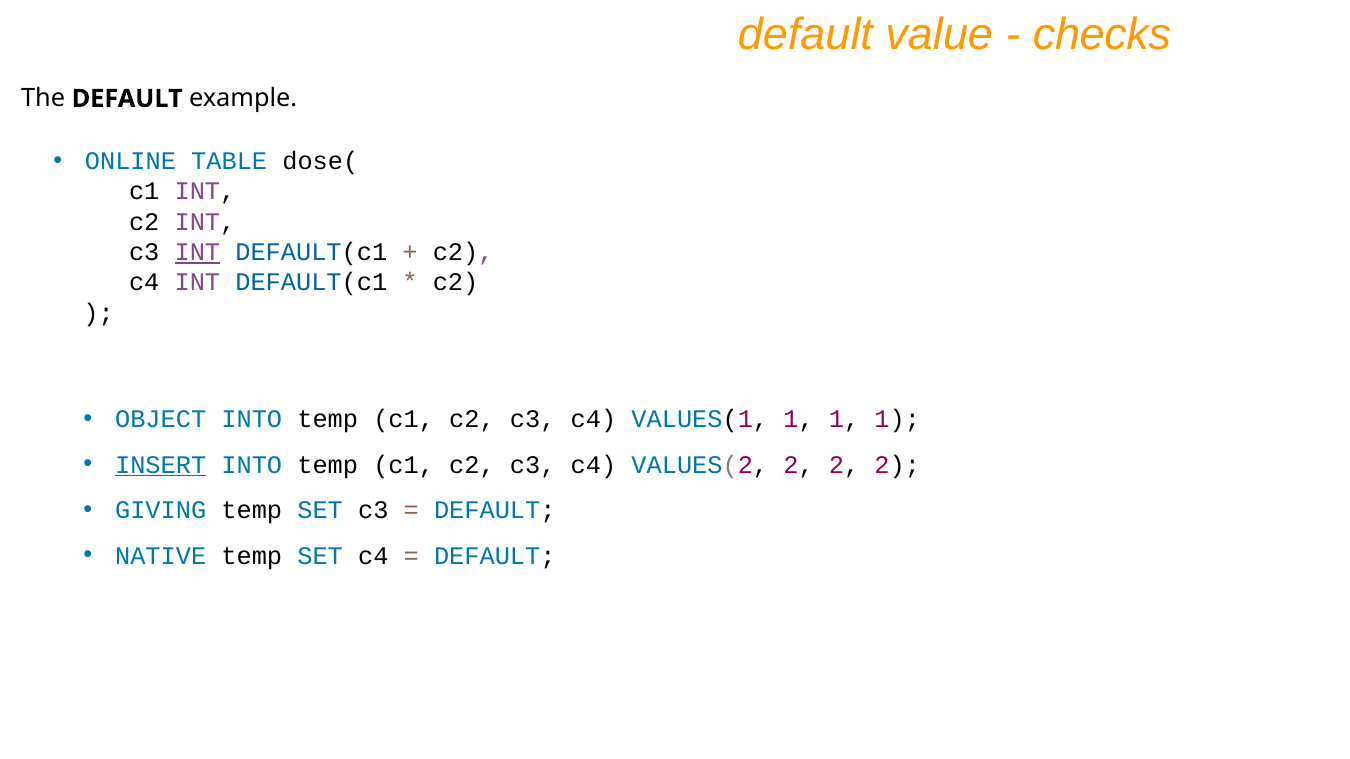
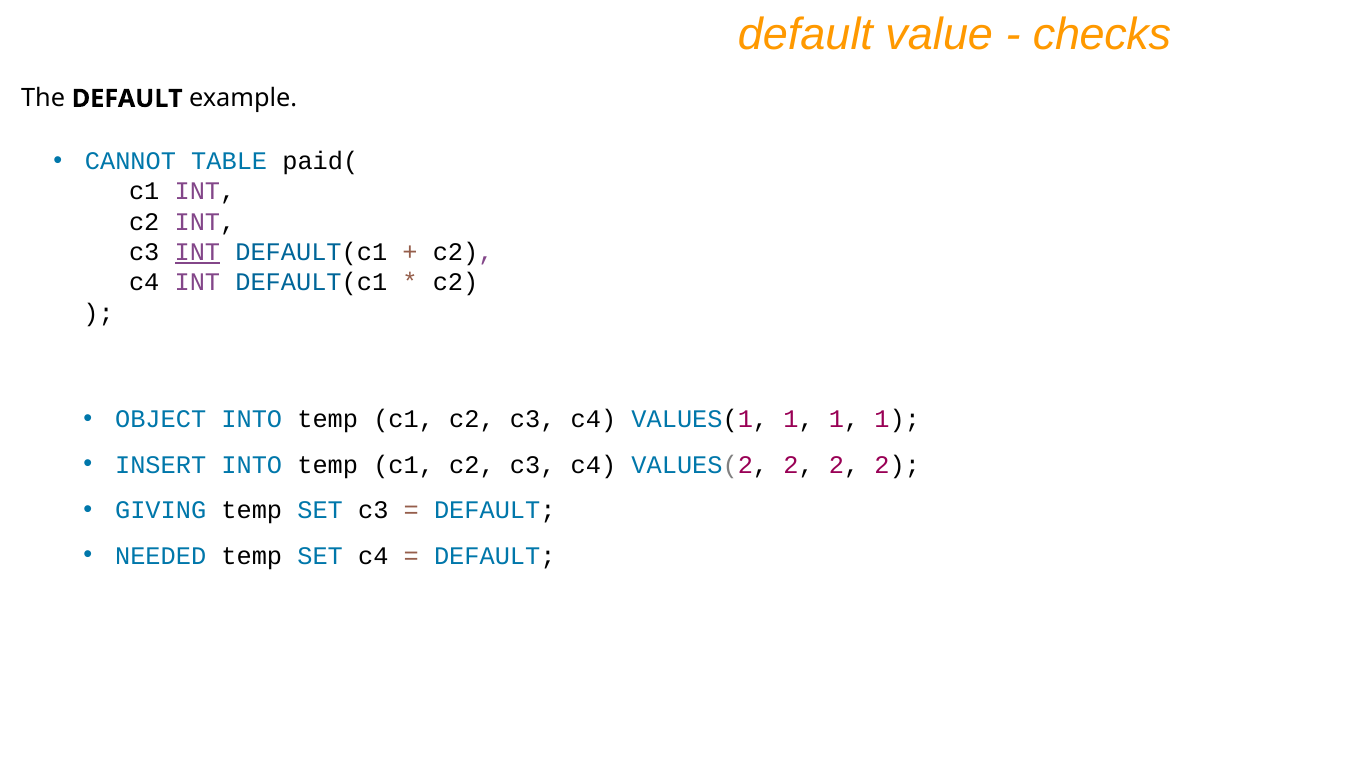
ONLINE: ONLINE -> CANNOT
dose(: dose( -> paid(
INSERT underline: present -> none
NATIVE: NATIVE -> NEEDED
